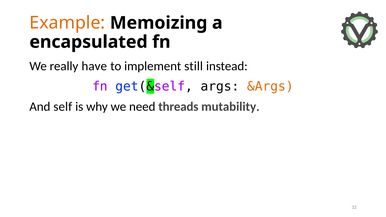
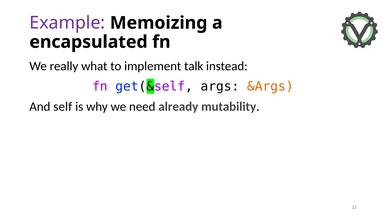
Example colour: orange -> purple
have: have -> what
still: still -> talk
threads: threads -> already
